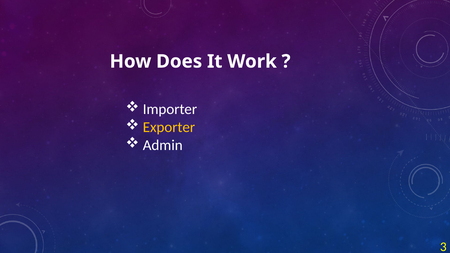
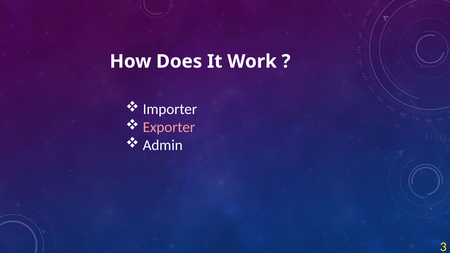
Exporter colour: yellow -> pink
